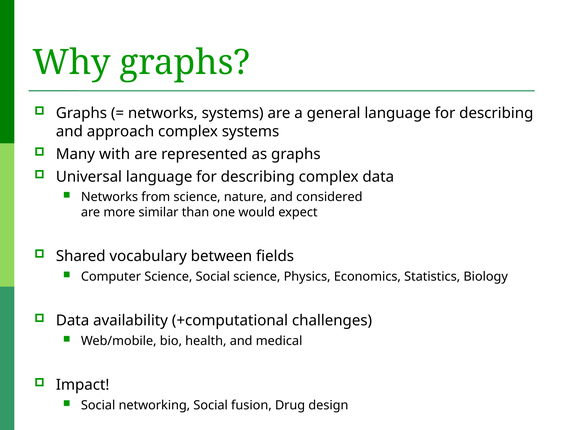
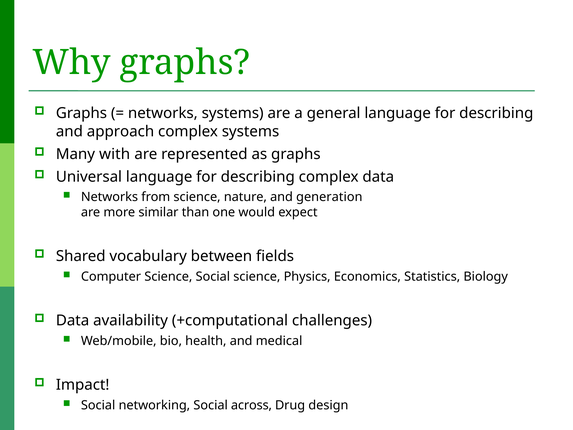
considered: considered -> generation
fusion: fusion -> across
